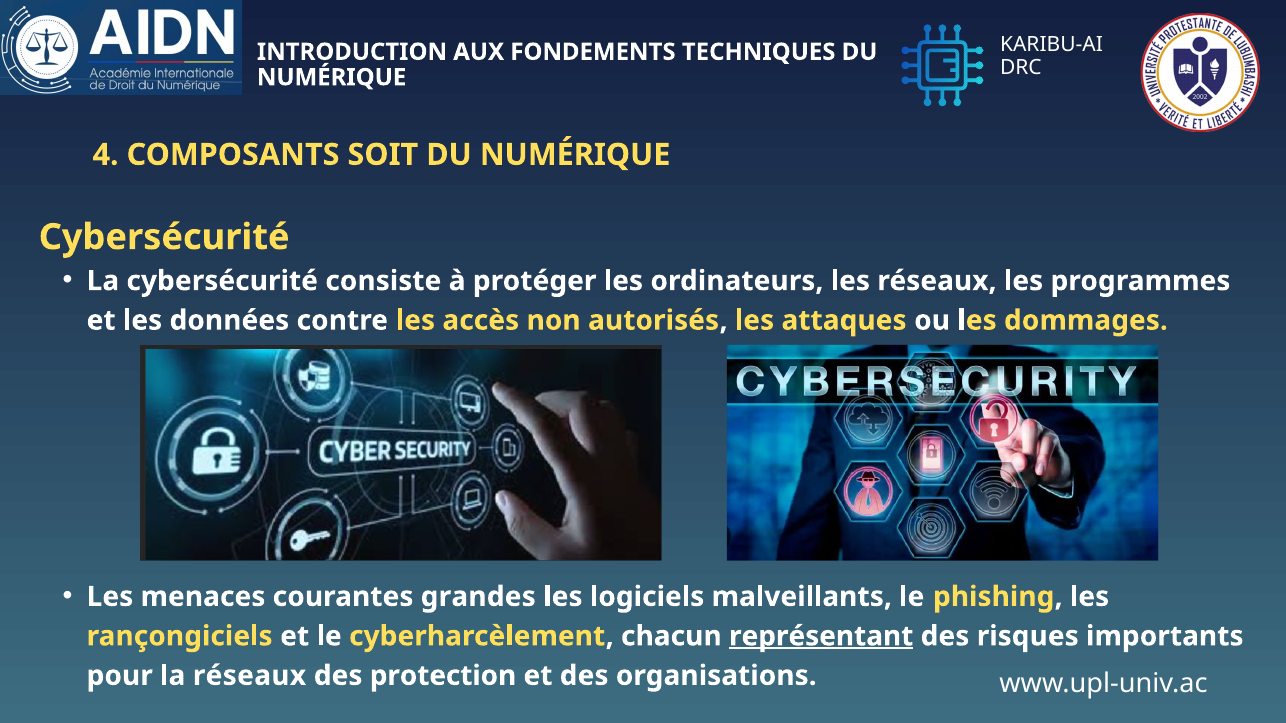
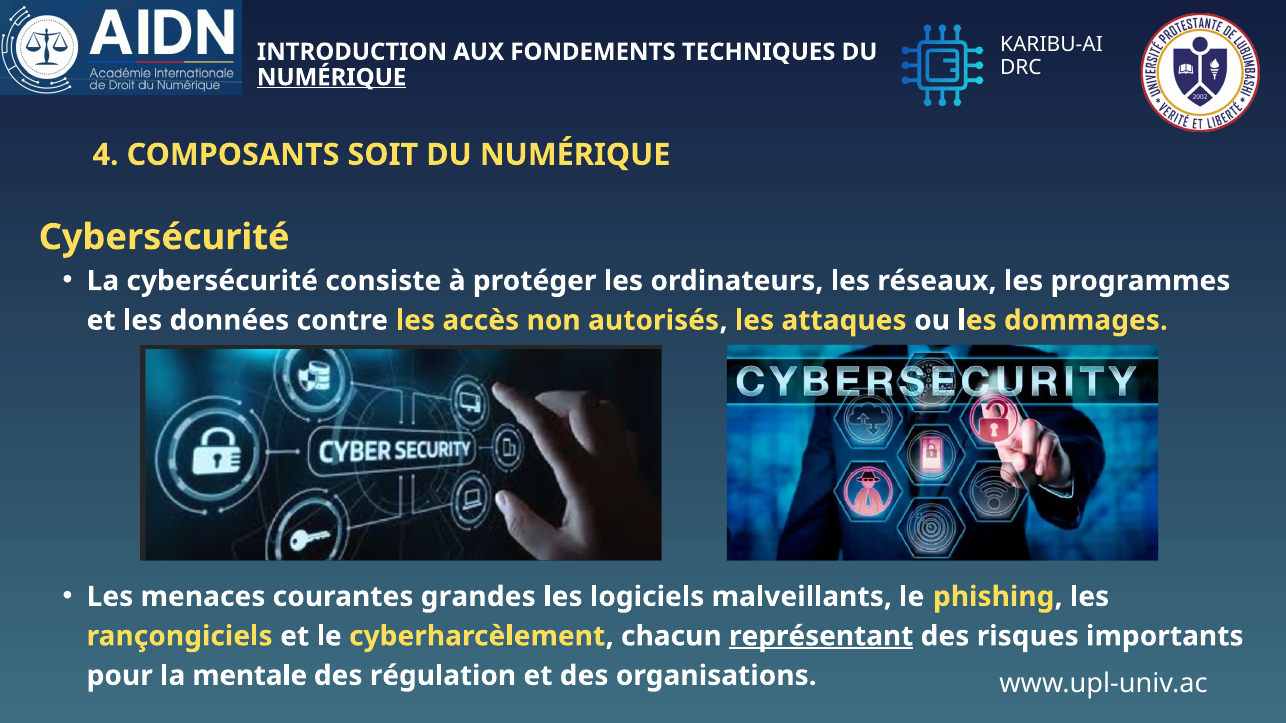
NUMÉRIQUE at (332, 77) underline: none -> present
la réseaux: réseaux -> mentale
protection: protection -> régulation
